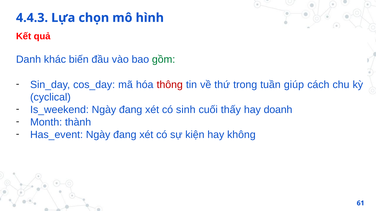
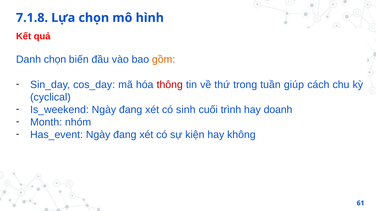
4.4.3: 4.4.3 -> 7.1.8
khác: khác -> chọn
gồm colour: green -> orange
thấy: thấy -> trình
thành: thành -> nhóm
